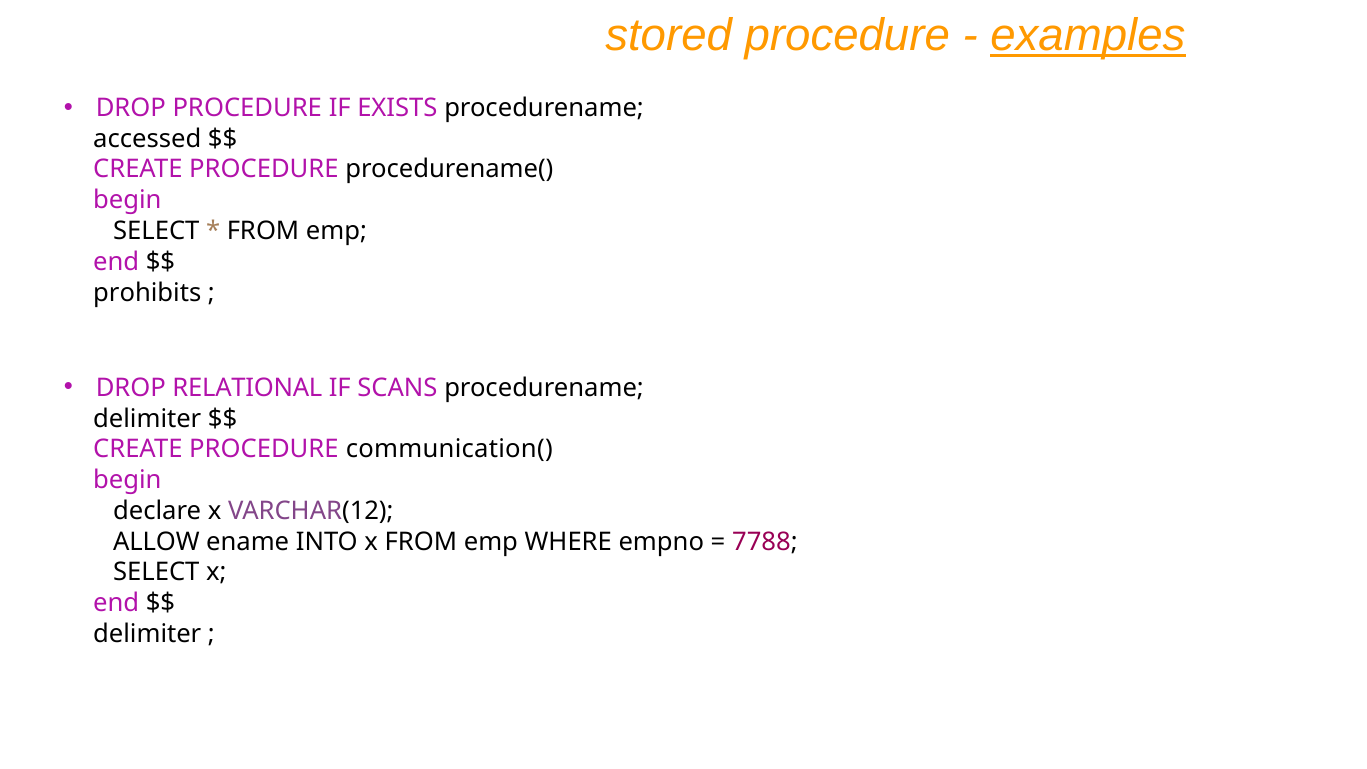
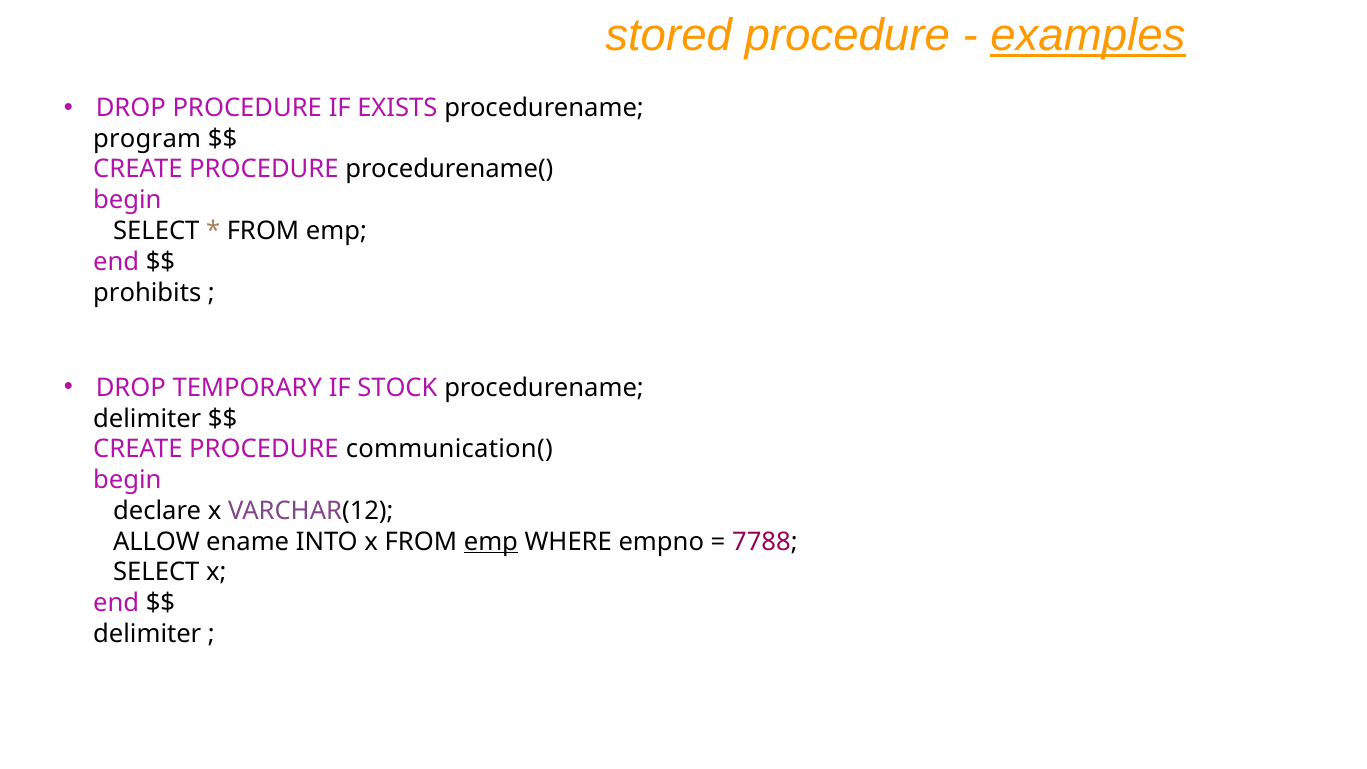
accessed: accessed -> program
RELATIONAL: RELATIONAL -> TEMPORARY
SCANS: SCANS -> STOCK
emp at (491, 542) underline: none -> present
